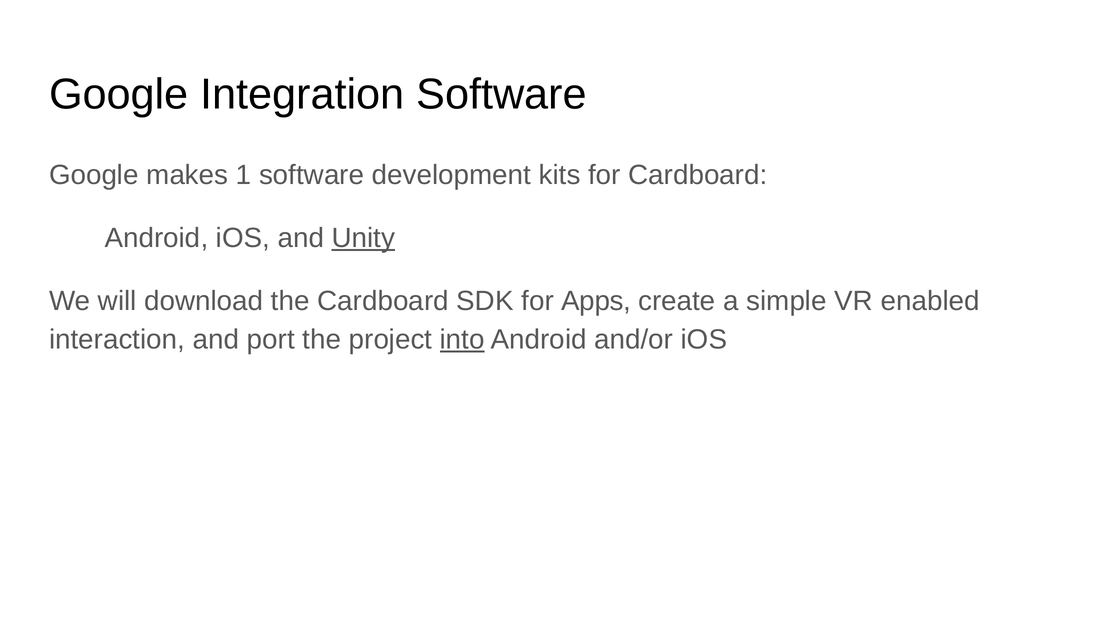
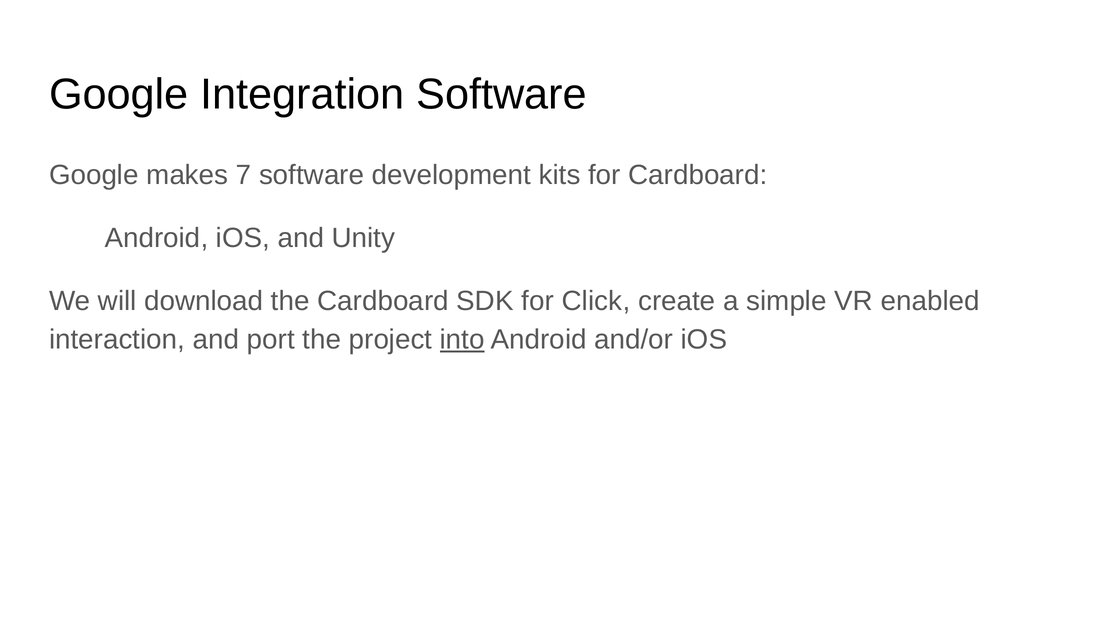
1: 1 -> 7
Unity underline: present -> none
Apps: Apps -> Click
